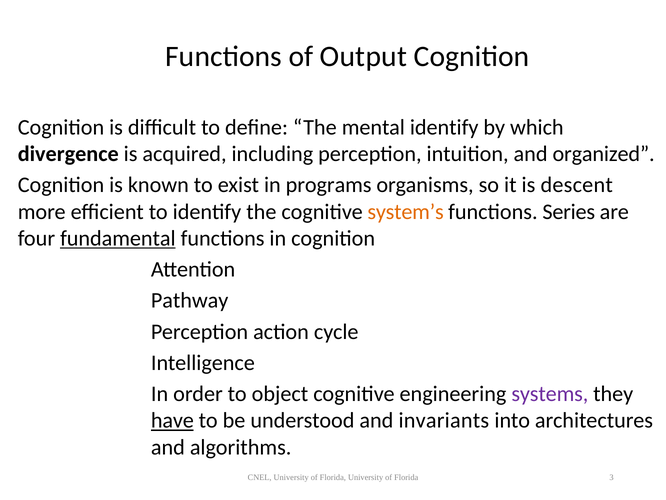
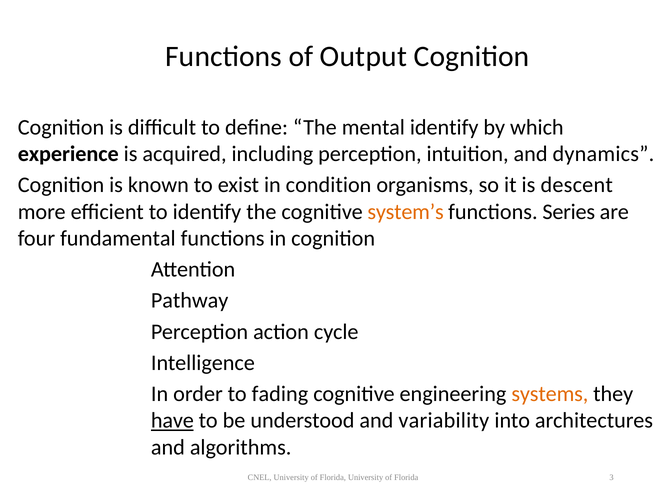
divergence: divergence -> experience
organized: organized -> dynamics
programs: programs -> condition
fundamental underline: present -> none
object: object -> fading
systems colour: purple -> orange
invariants: invariants -> variability
